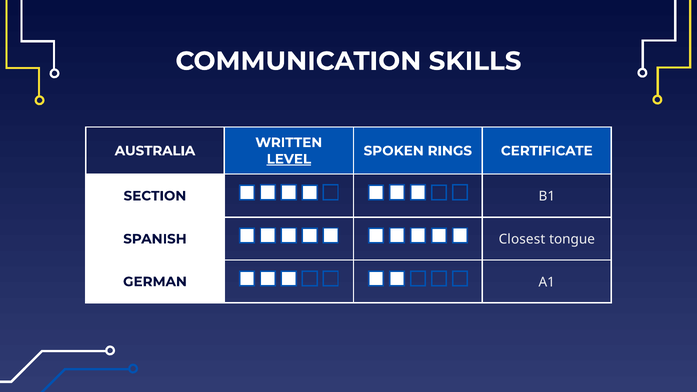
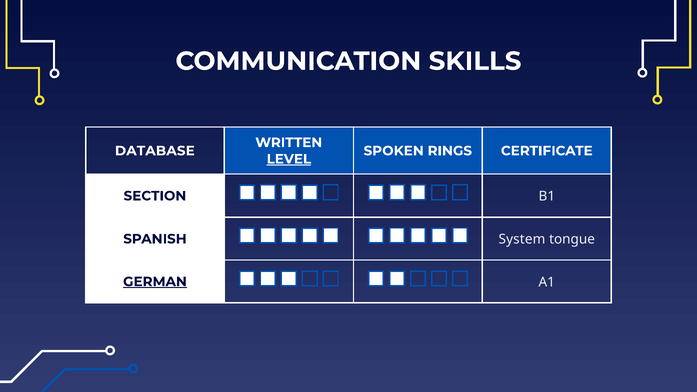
AUSTRALIA: AUSTRALIA -> DATABASE
Closest: Closest -> System
GERMAN underline: none -> present
